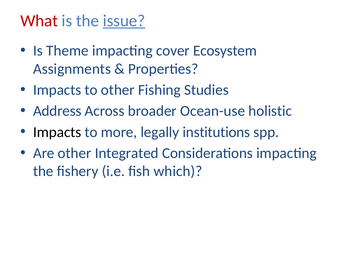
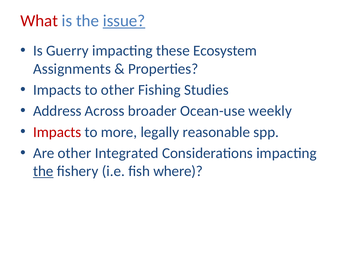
Theme: Theme -> Guerry
cover: cover -> these
holistic: holistic -> weekly
Impacts at (57, 132) colour: black -> red
institutions: institutions -> reasonable
the at (43, 171) underline: none -> present
which: which -> where
